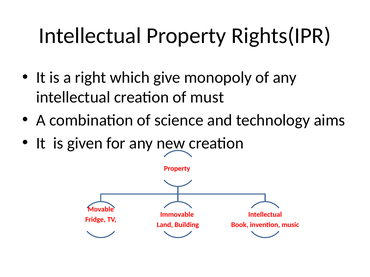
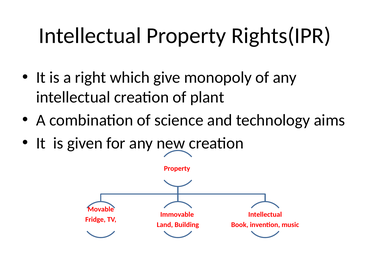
must: must -> plant
